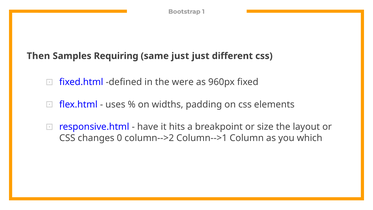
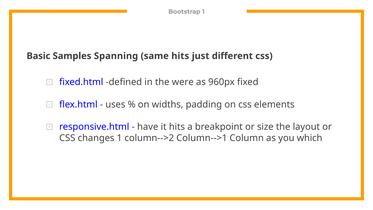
Then: Then -> Basic
Requiring: Requiring -> Spanning
same just: just -> hits
changes 0: 0 -> 1
